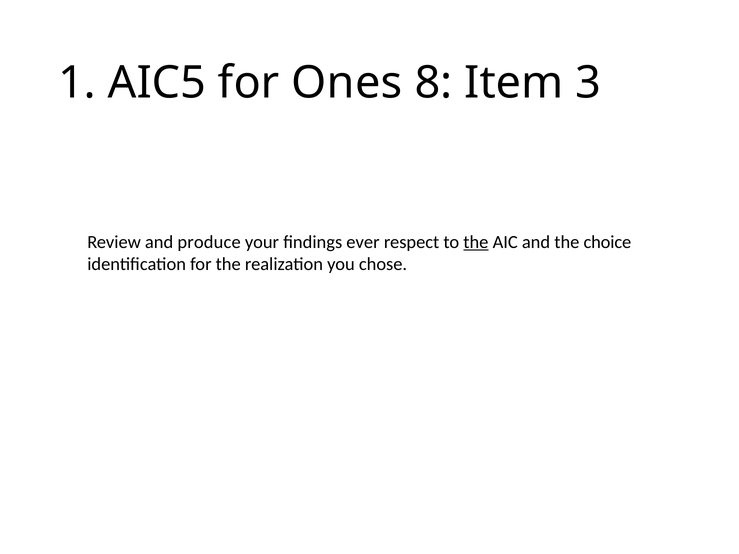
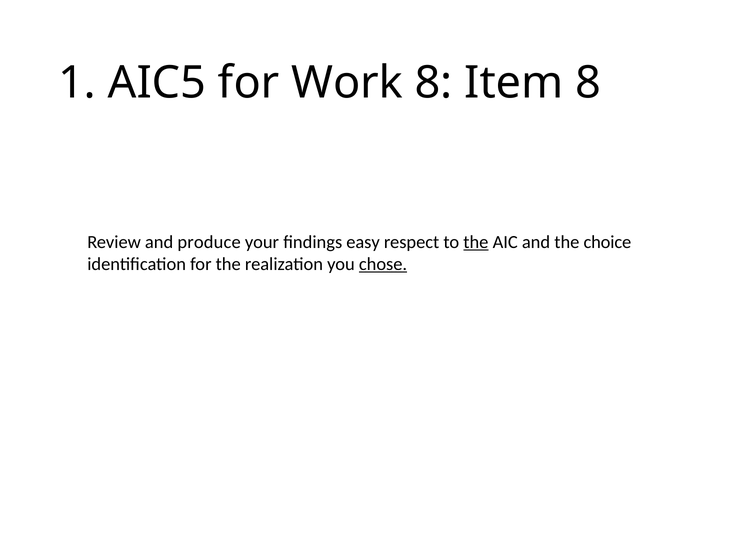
Ones: Ones -> Work
Item 3: 3 -> 8
ever: ever -> easy
chose underline: none -> present
